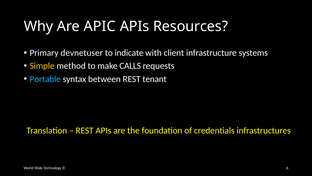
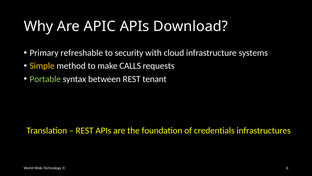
Resources: Resources -> Download
devnetuser: devnetuser -> refreshable
indicate: indicate -> security
client: client -> cloud
Portable colour: light blue -> light green
